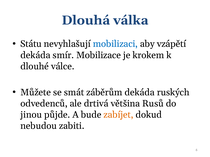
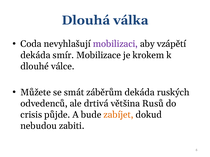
Státu: Státu -> Coda
mobilizaci colour: blue -> purple
jinou: jinou -> crisis
